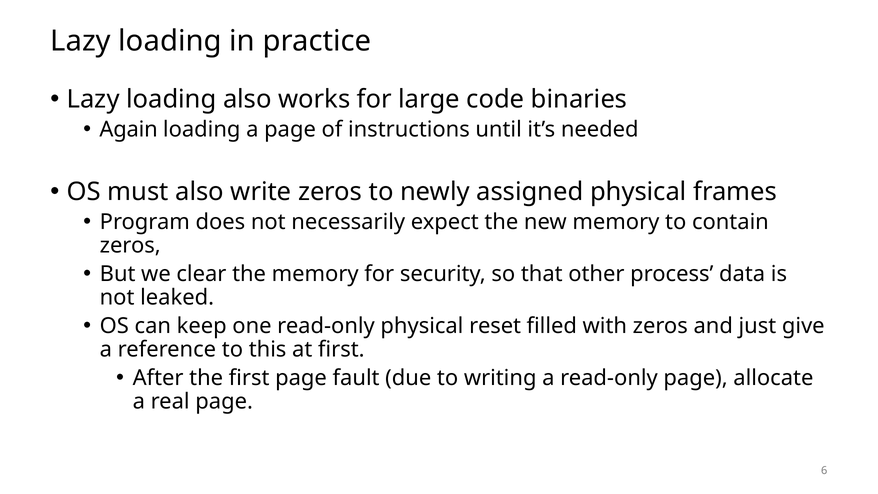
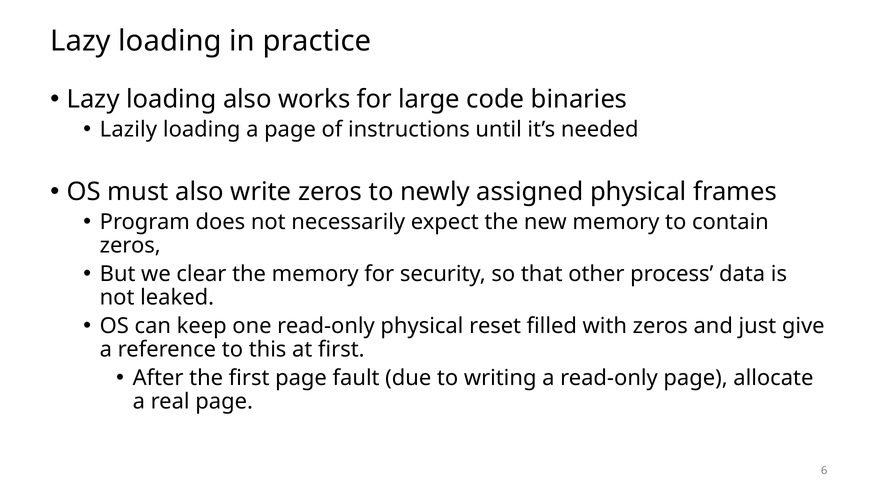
Again: Again -> Lazily
